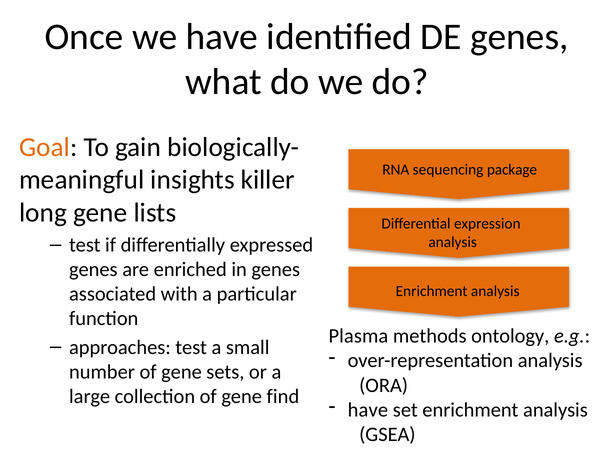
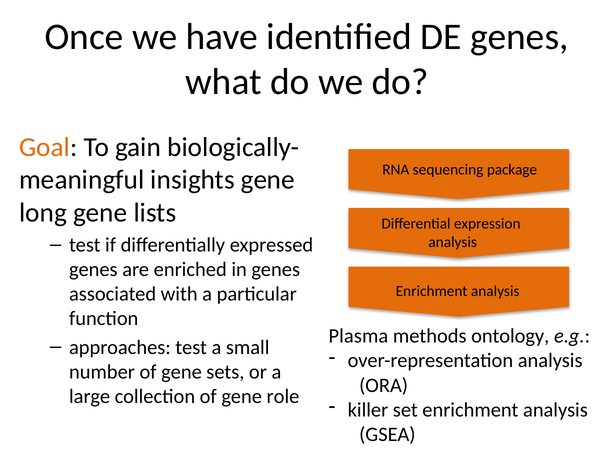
insights killer: killer -> gene
find: find -> role
have at (368, 409): have -> killer
